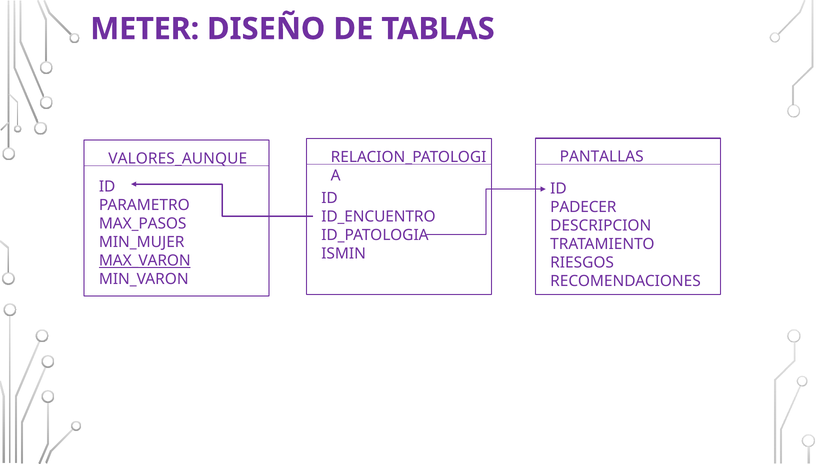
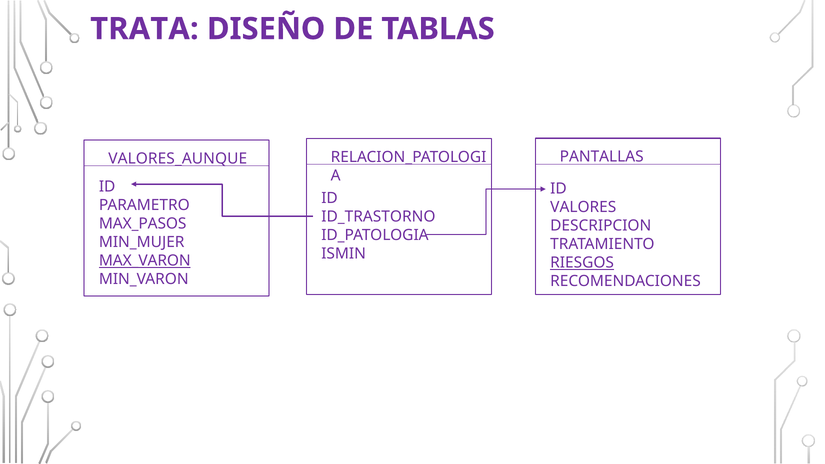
METER: METER -> TRATA
PADECER: PADECER -> VALORES
ID_ENCUENTRO: ID_ENCUENTRO -> ID_TRASTORNO
RIESGOS underline: none -> present
